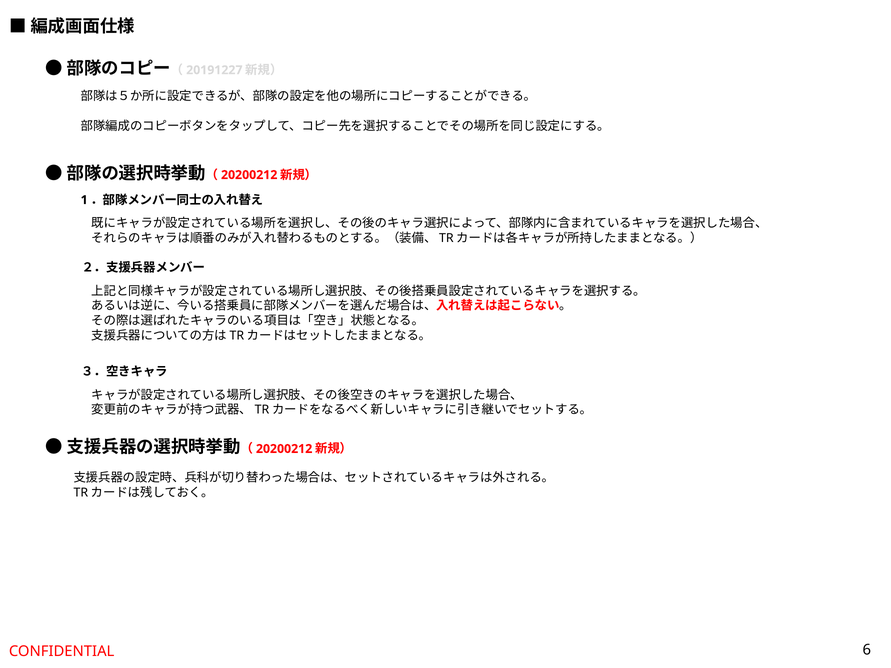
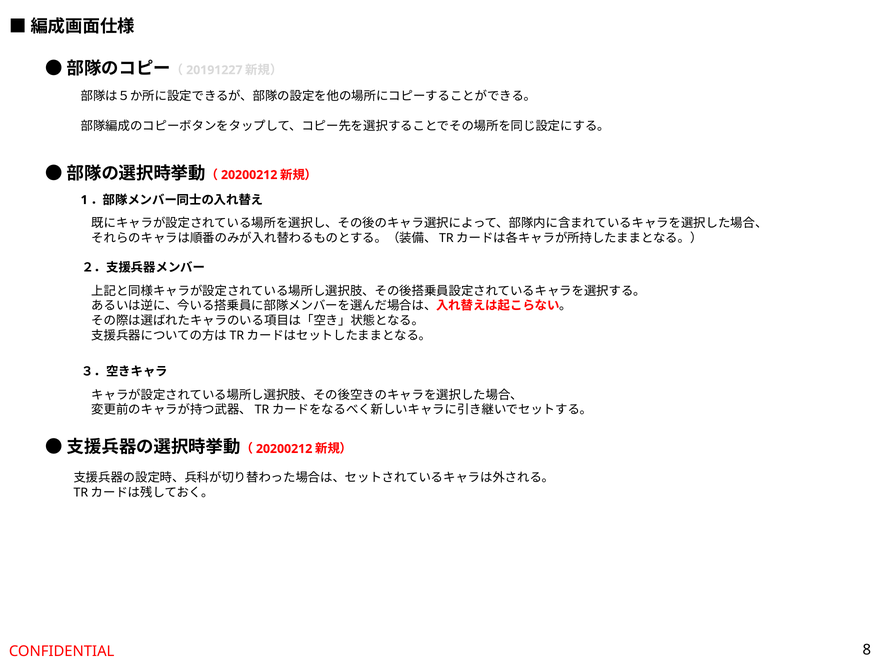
6: 6 -> 8
